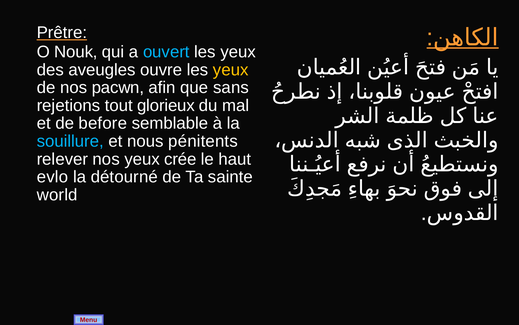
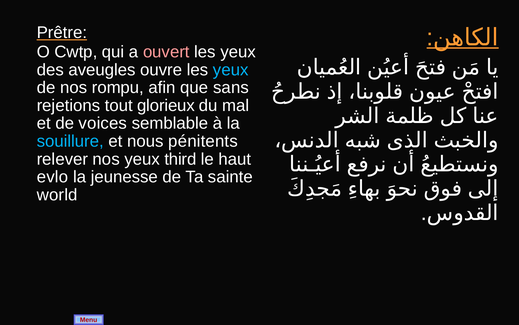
Nouk: Nouk -> Cwtp
ouvert colour: light blue -> pink
yeux at (231, 70) colour: yellow -> light blue
pacwn: pacwn -> rompu
before: before -> voices
crée: crée -> third
détourné: détourné -> jeunesse
